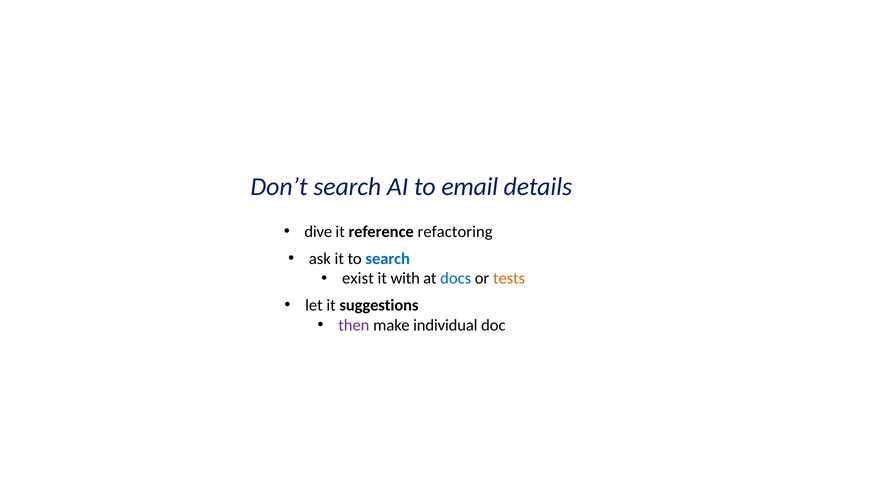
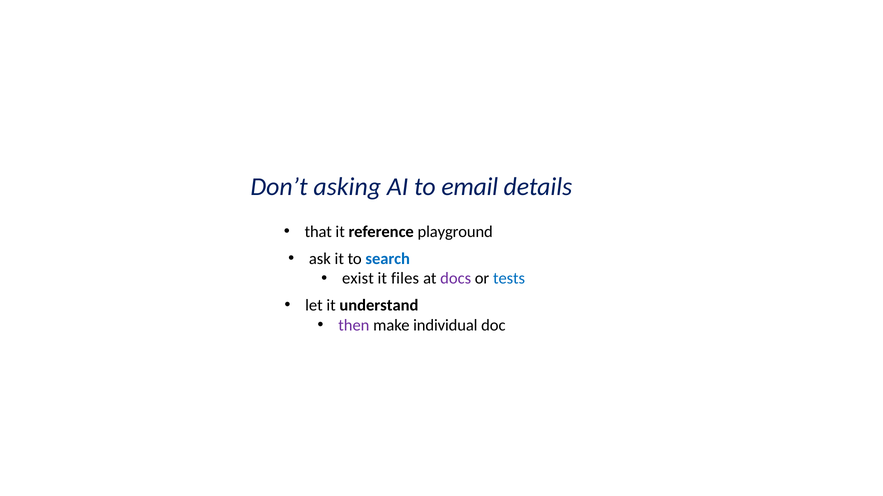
Don’t search: search -> asking
dive: dive -> that
refactoring: refactoring -> playground
with: with -> files
docs colour: blue -> purple
tests colour: orange -> blue
suggestions: suggestions -> understand
